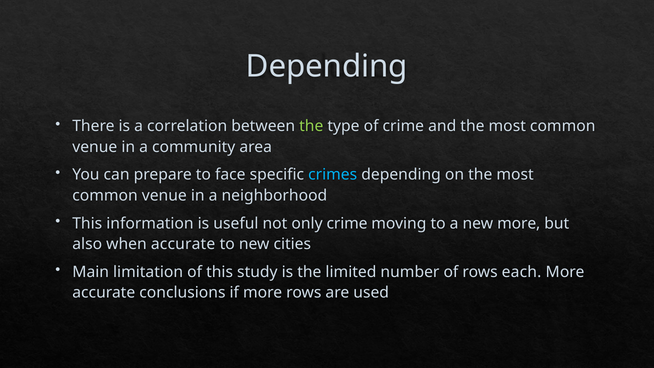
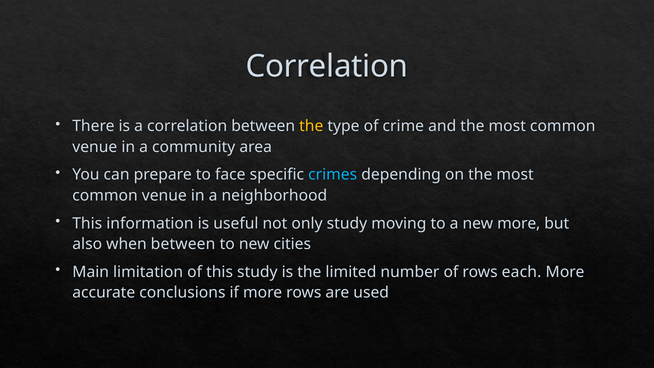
Depending at (327, 66): Depending -> Correlation
the at (311, 126) colour: light green -> yellow
only crime: crime -> study
when accurate: accurate -> between
